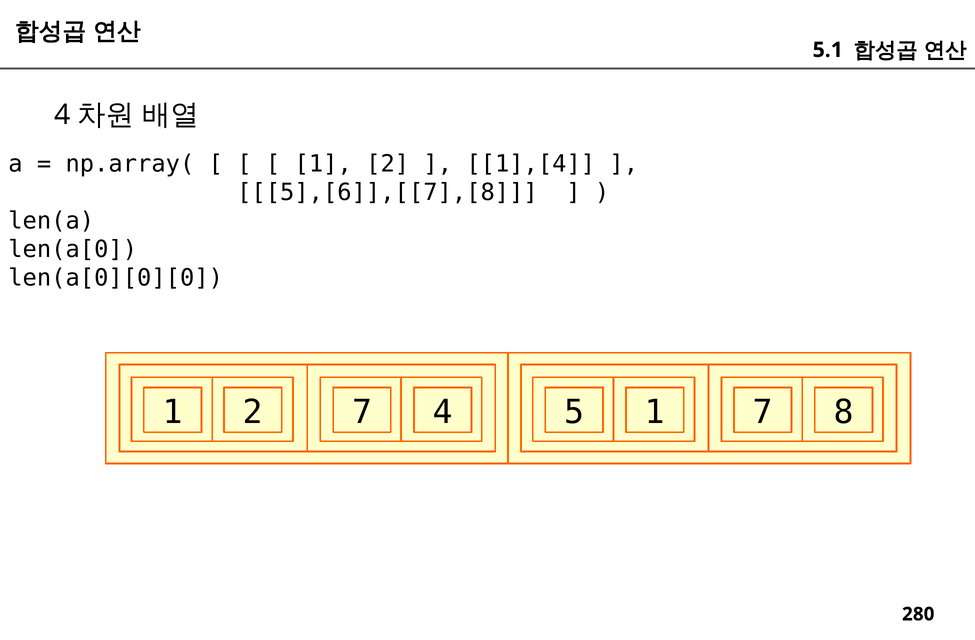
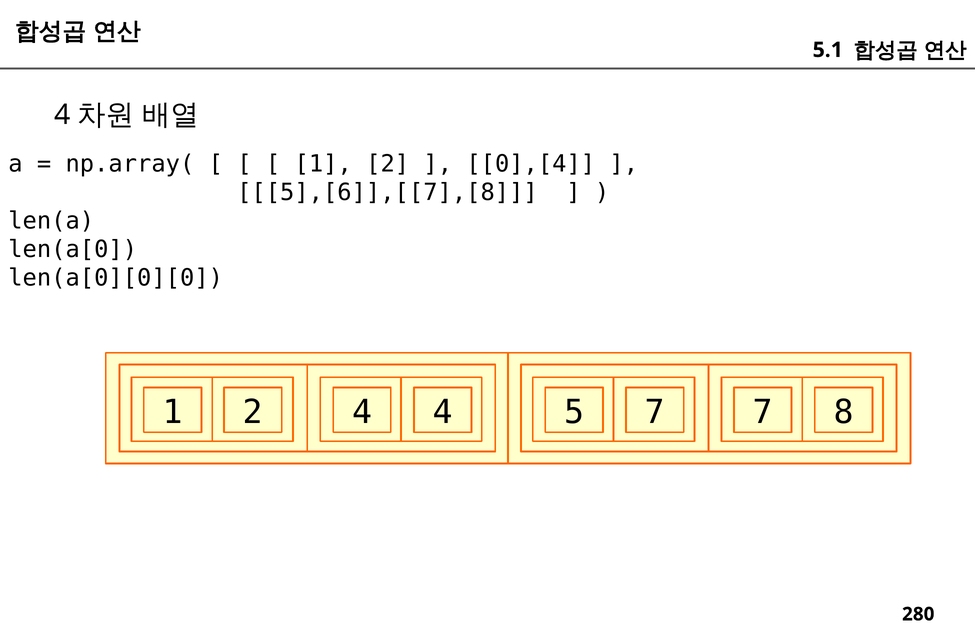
1],[4: 1],[4 -> 0],[4
2 7: 7 -> 4
5 1: 1 -> 7
